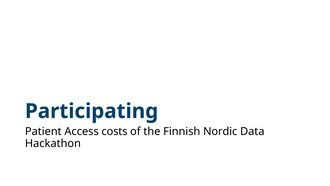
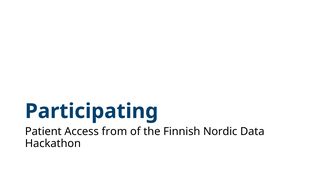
costs: costs -> from
